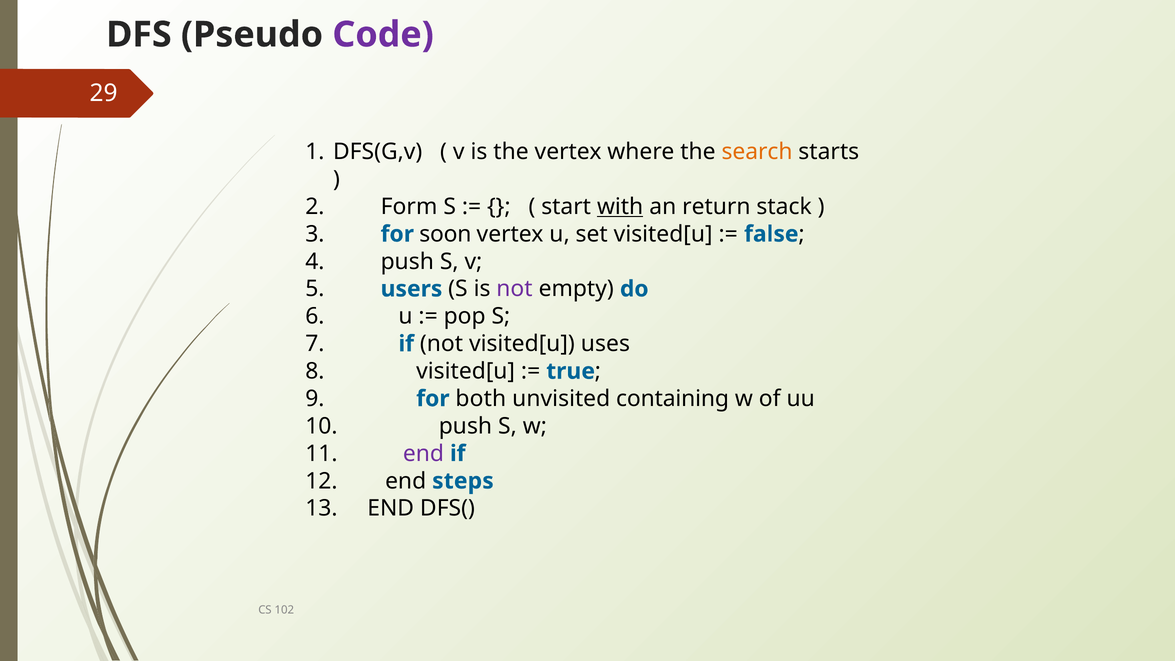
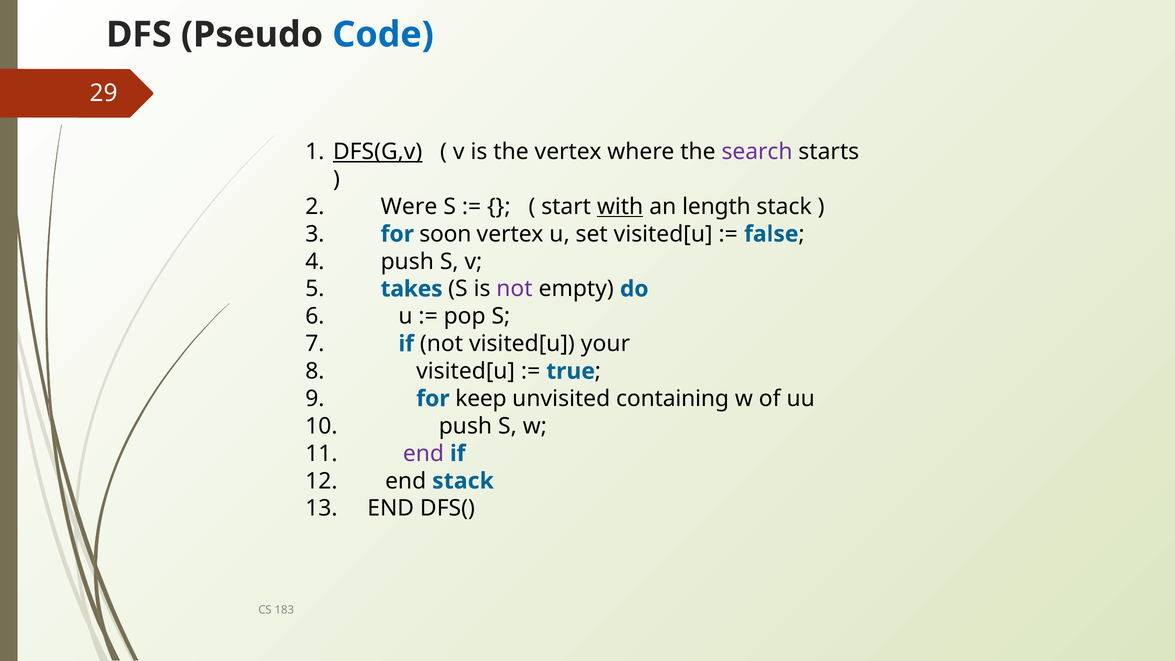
Code colour: purple -> blue
DFS(G,v underline: none -> present
search colour: orange -> purple
Form: Form -> Were
return: return -> length
users: users -> takes
uses: uses -> your
both: both -> keep
end steps: steps -> stack
102: 102 -> 183
